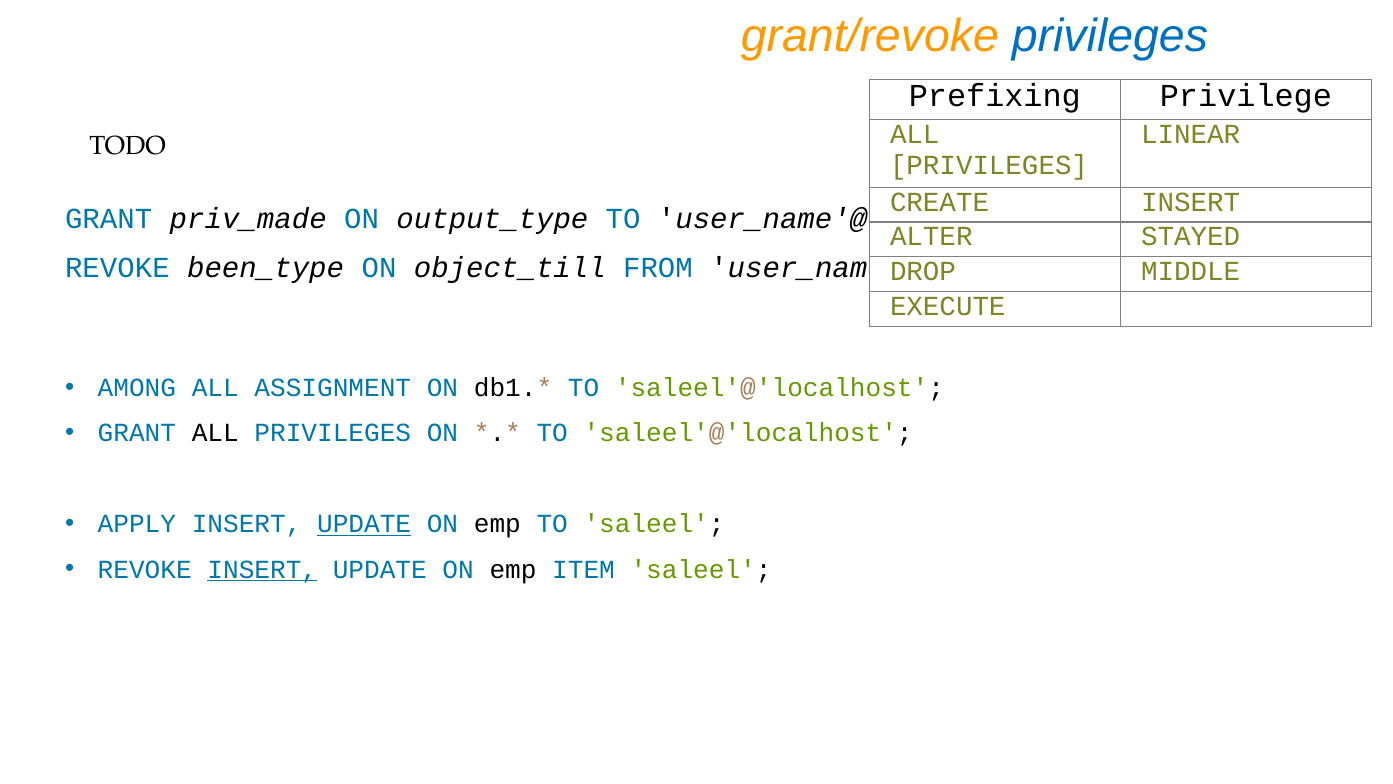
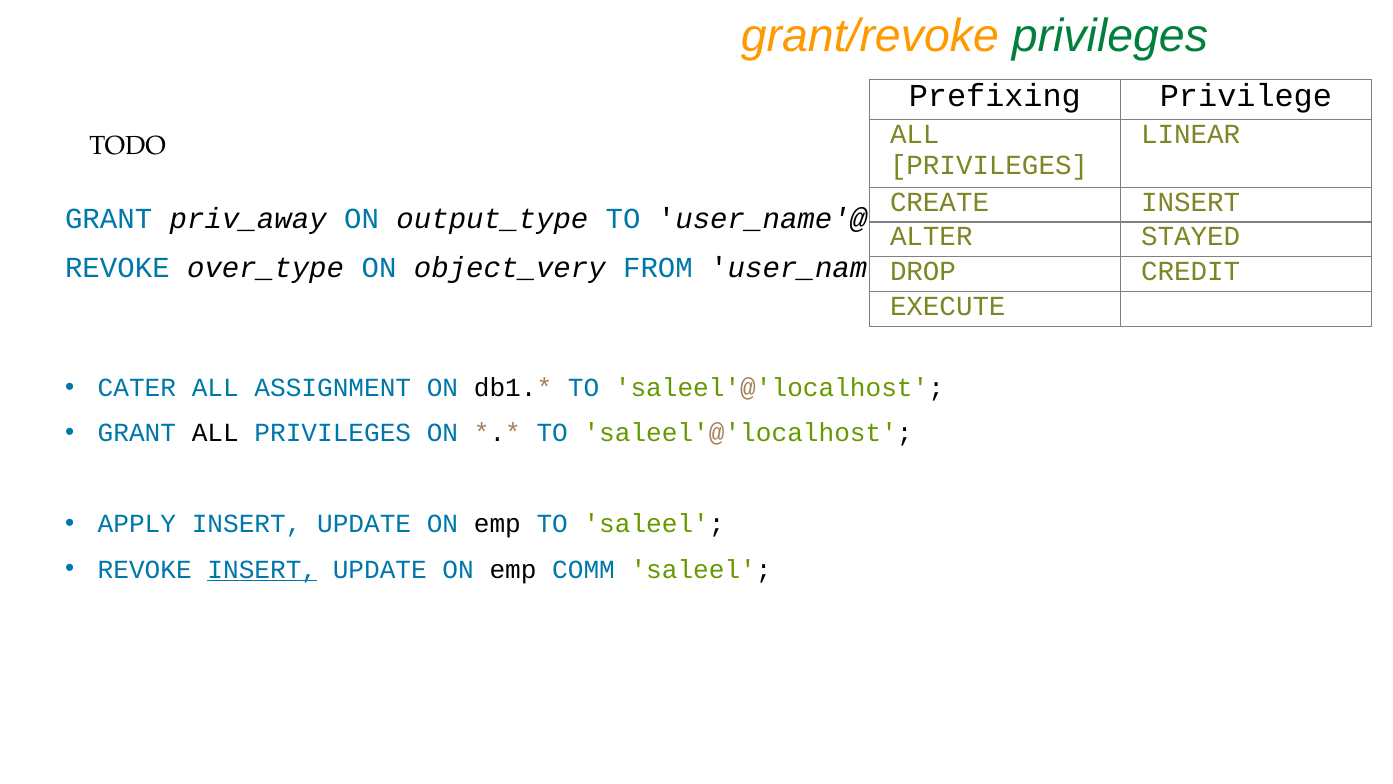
privileges at (1110, 36) colour: blue -> green
priv_made: priv_made -> priv_away
been_type: been_type -> over_type
object_till: object_till -> object_very
MIDDLE: MIDDLE -> CREDIT
AMONG: AMONG -> CATER
UPDATE at (364, 524) underline: present -> none
ITEM: ITEM -> COMM
